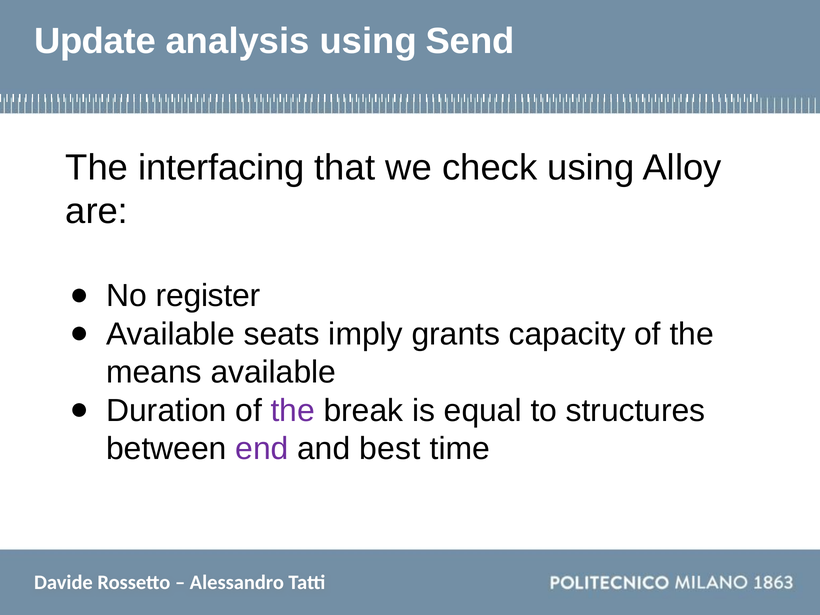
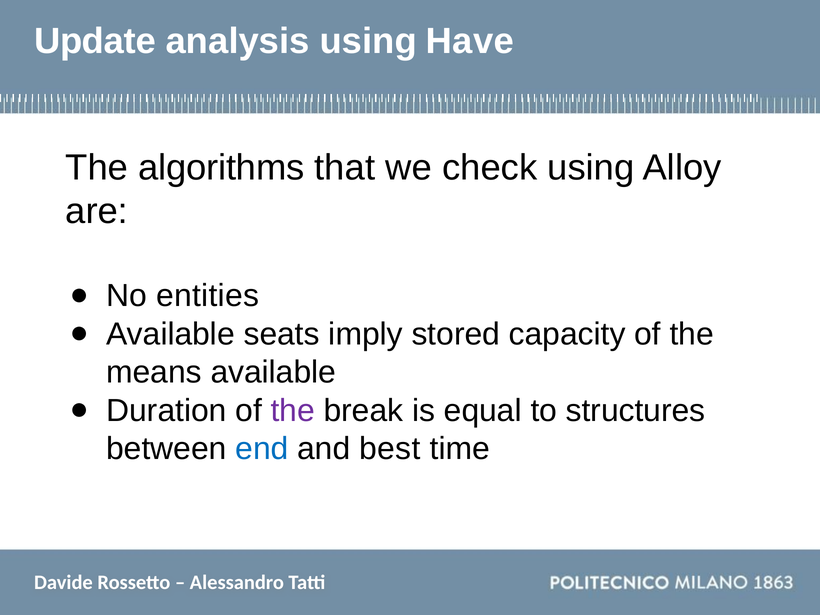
Send: Send -> Have
interfacing: interfacing -> algorithms
register: register -> entities
grants: grants -> stored
end colour: purple -> blue
